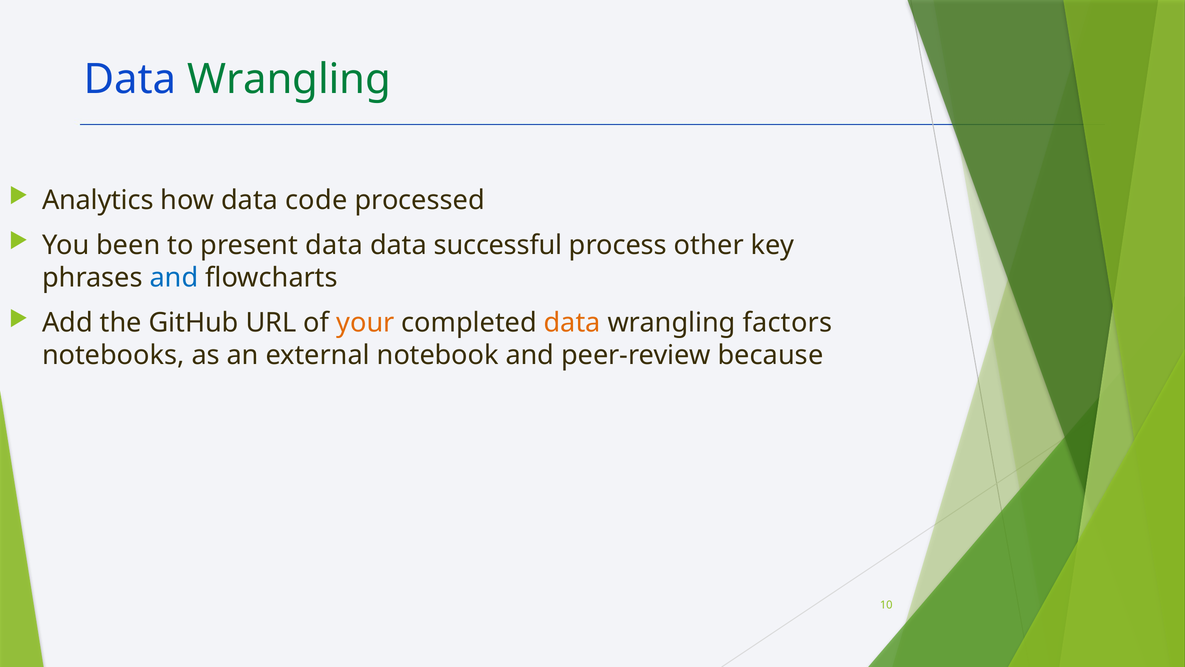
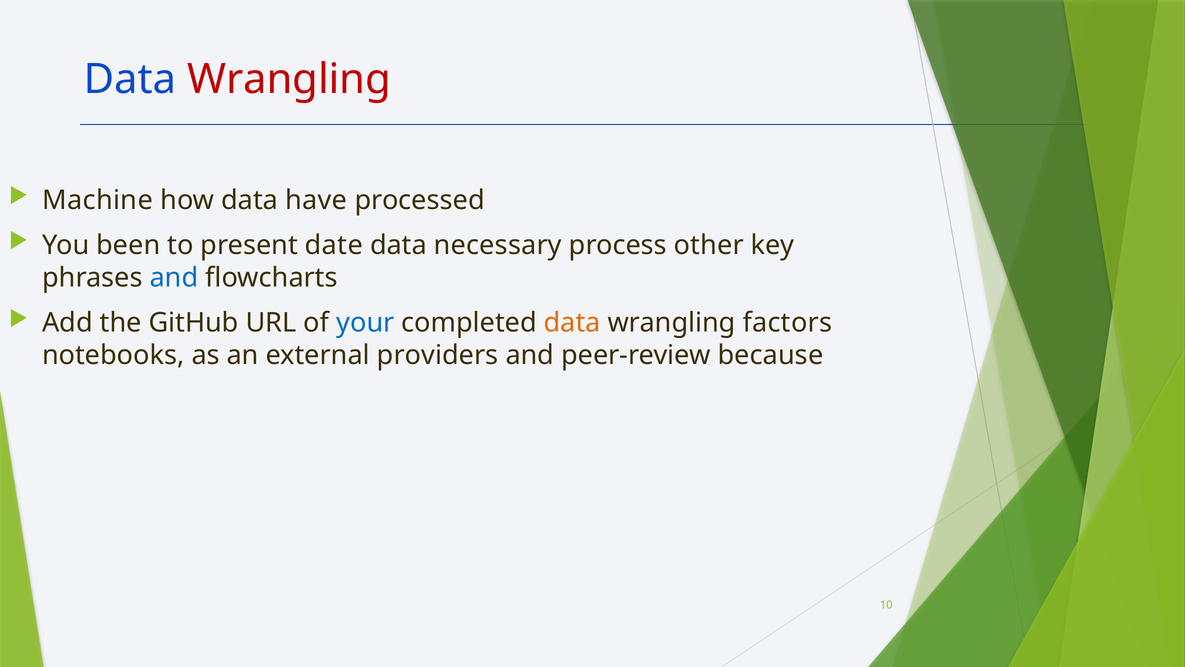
Wrangling at (289, 79) colour: green -> red
Analytics: Analytics -> Machine
code: code -> have
present data: data -> date
successful: successful -> necessary
your colour: orange -> blue
notebook: notebook -> providers
